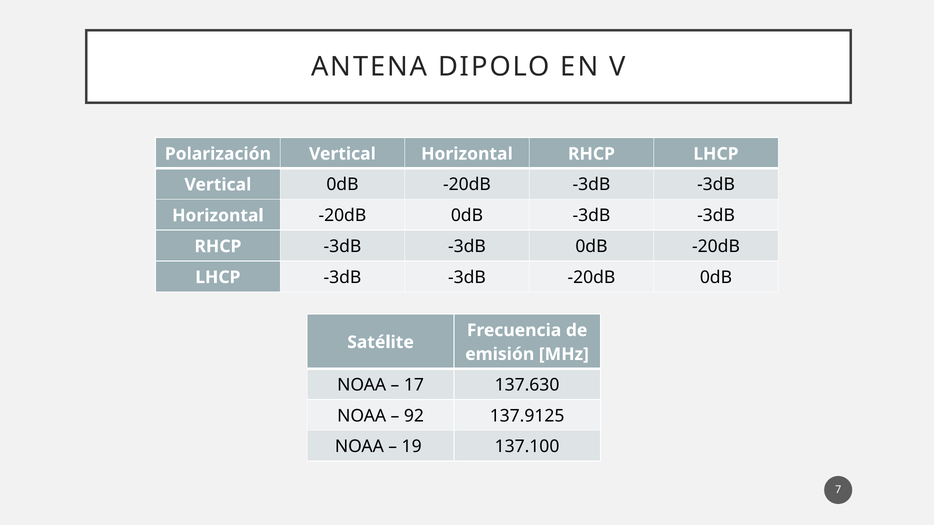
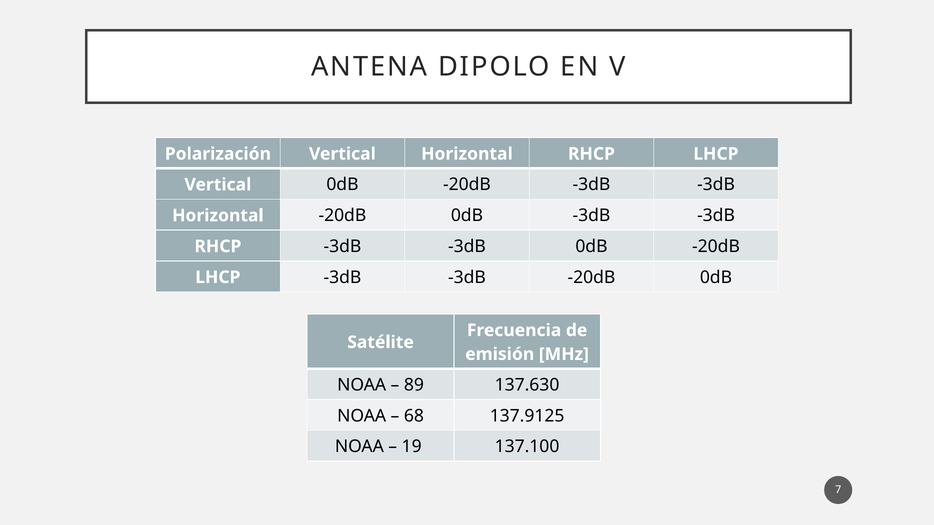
17: 17 -> 89
92: 92 -> 68
